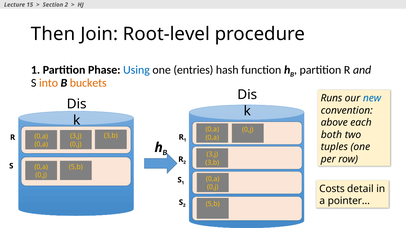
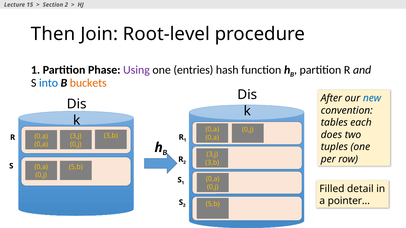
Using colour: blue -> purple
into colour: orange -> blue
Runs: Runs -> After
above: above -> tables
both: both -> does
Costs: Costs -> Filled
